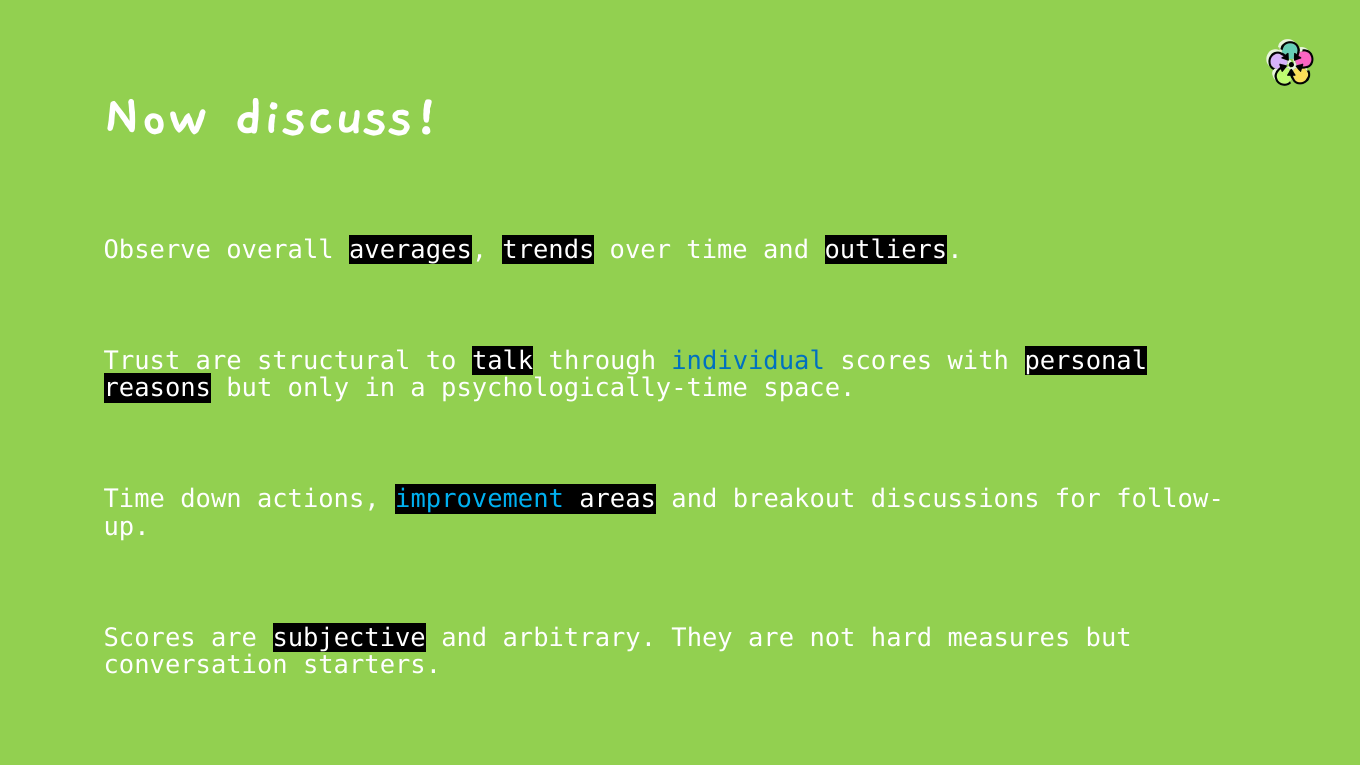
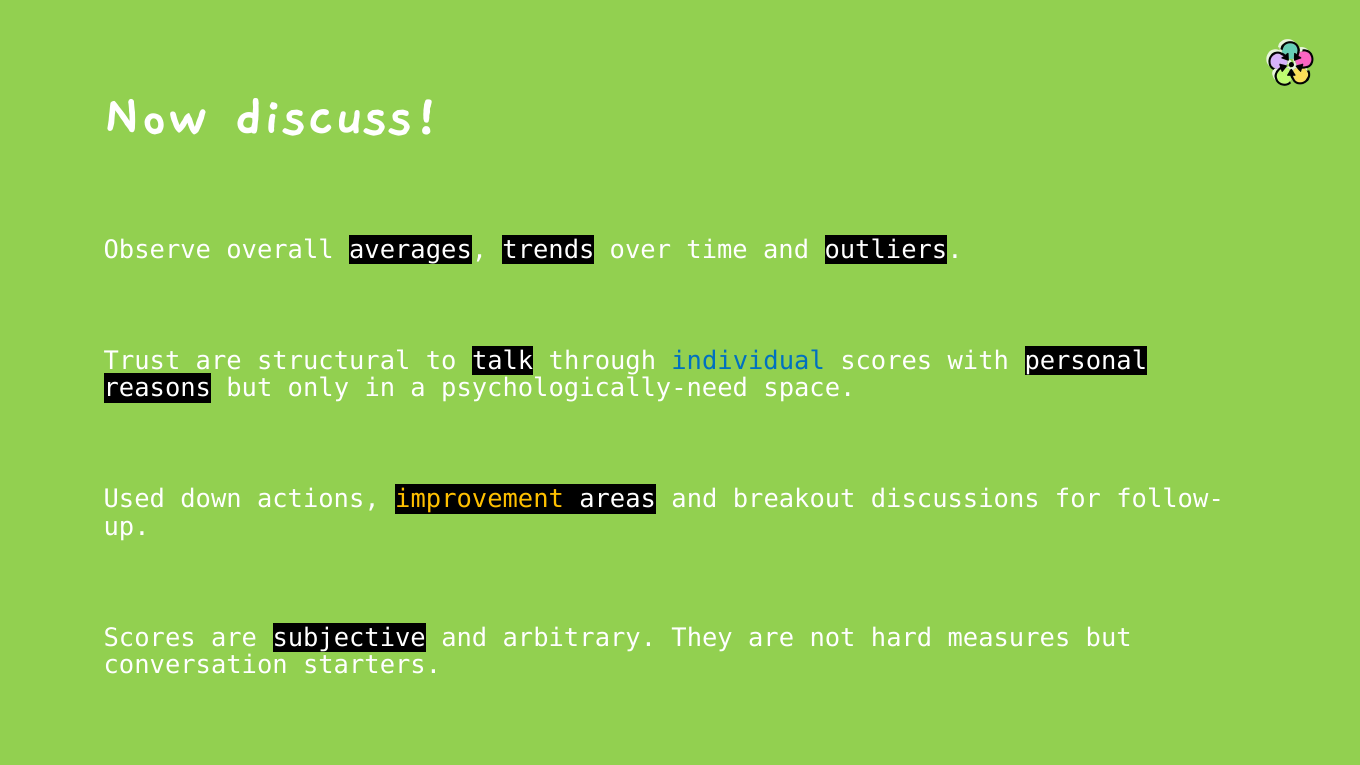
psychologically-time: psychologically-time -> psychologically-need
Time at (134, 499): Time -> Used
improvement colour: light blue -> yellow
